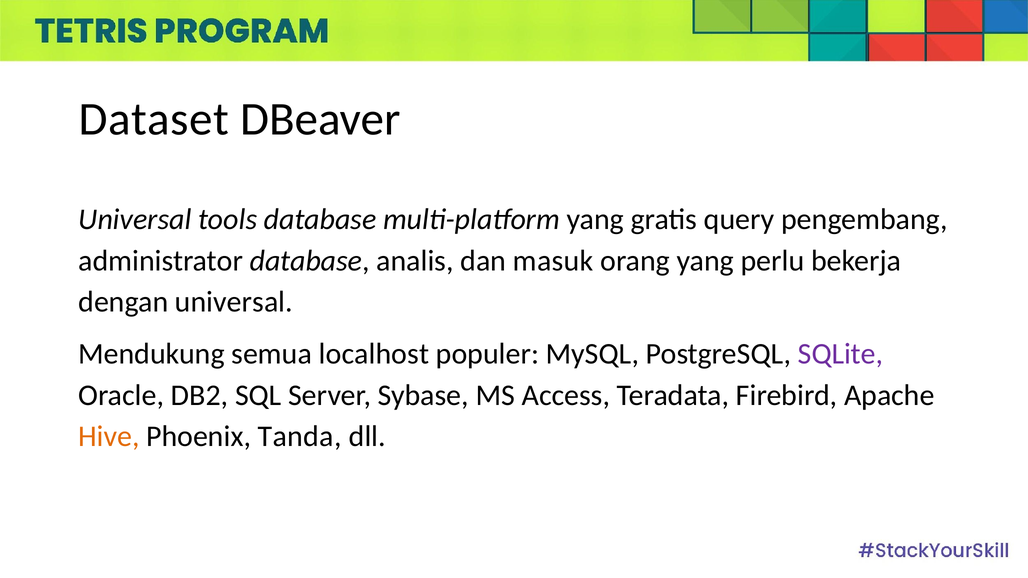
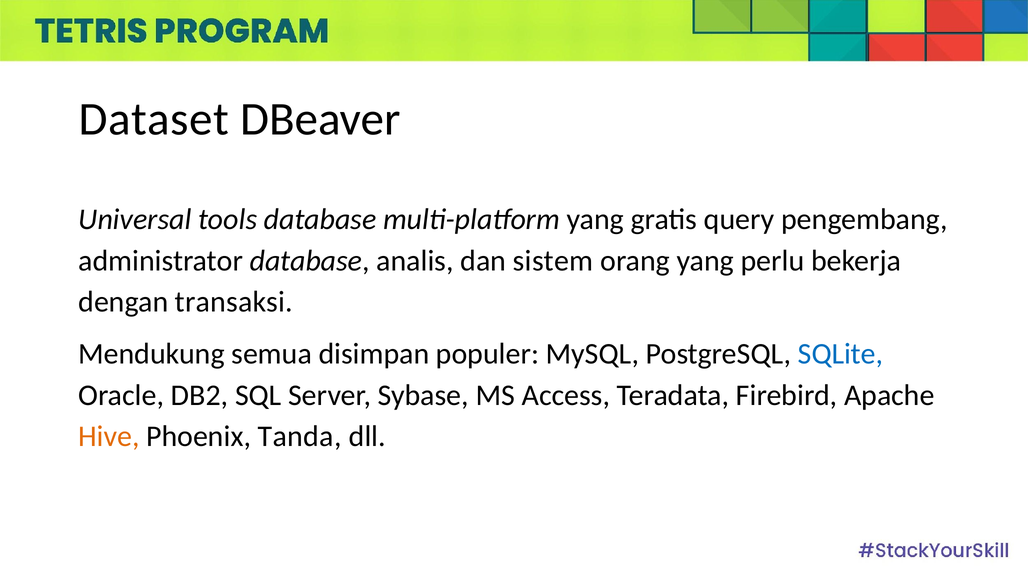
masuk: masuk -> sistem
dengan universal: universal -> transaksi
localhost: localhost -> disimpan
SQLite colour: purple -> blue
